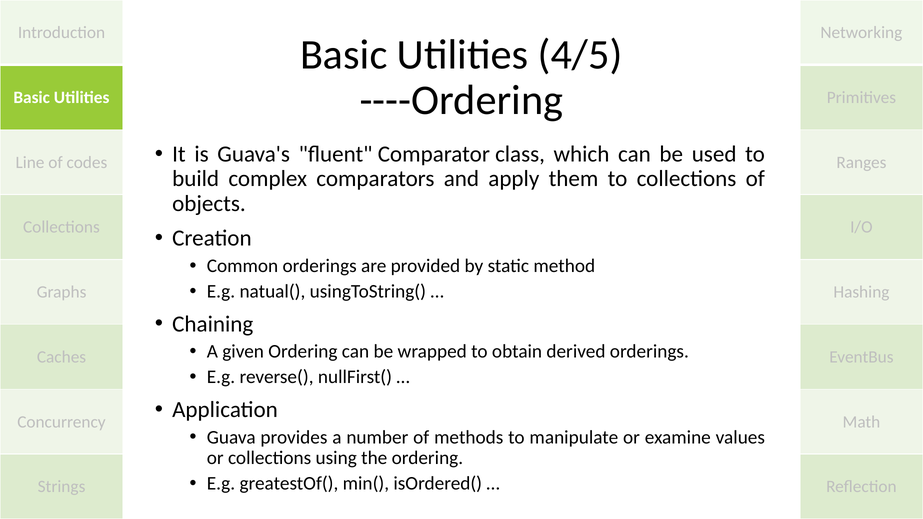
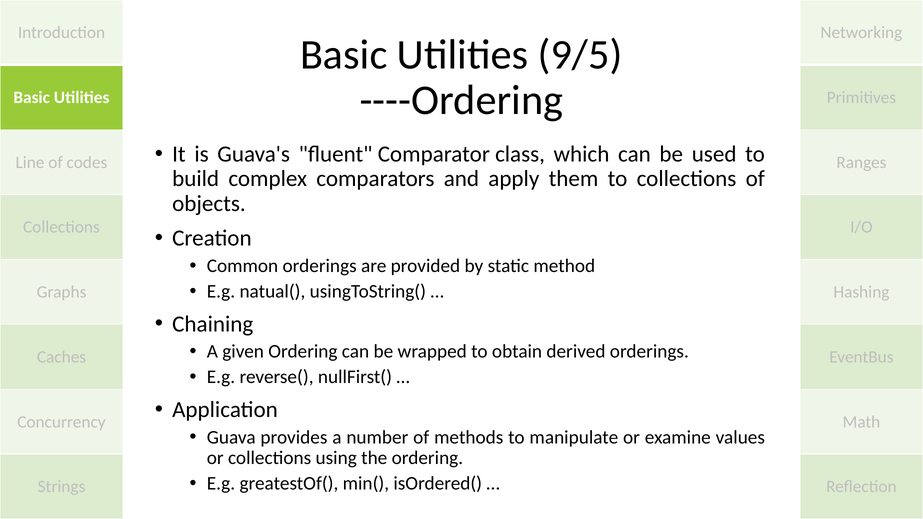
4/5: 4/5 -> 9/5
